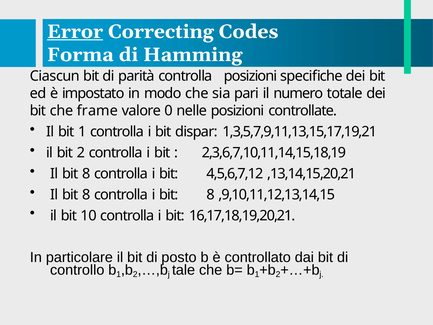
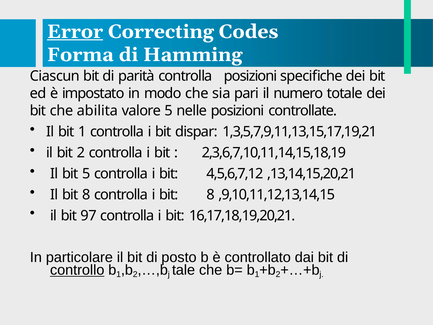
frame: frame -> abilita
valore 0: 0 -> 5
8 at (86, 174): 8 -> 5
10: 10 -> 97
controllo underline: none -> present
